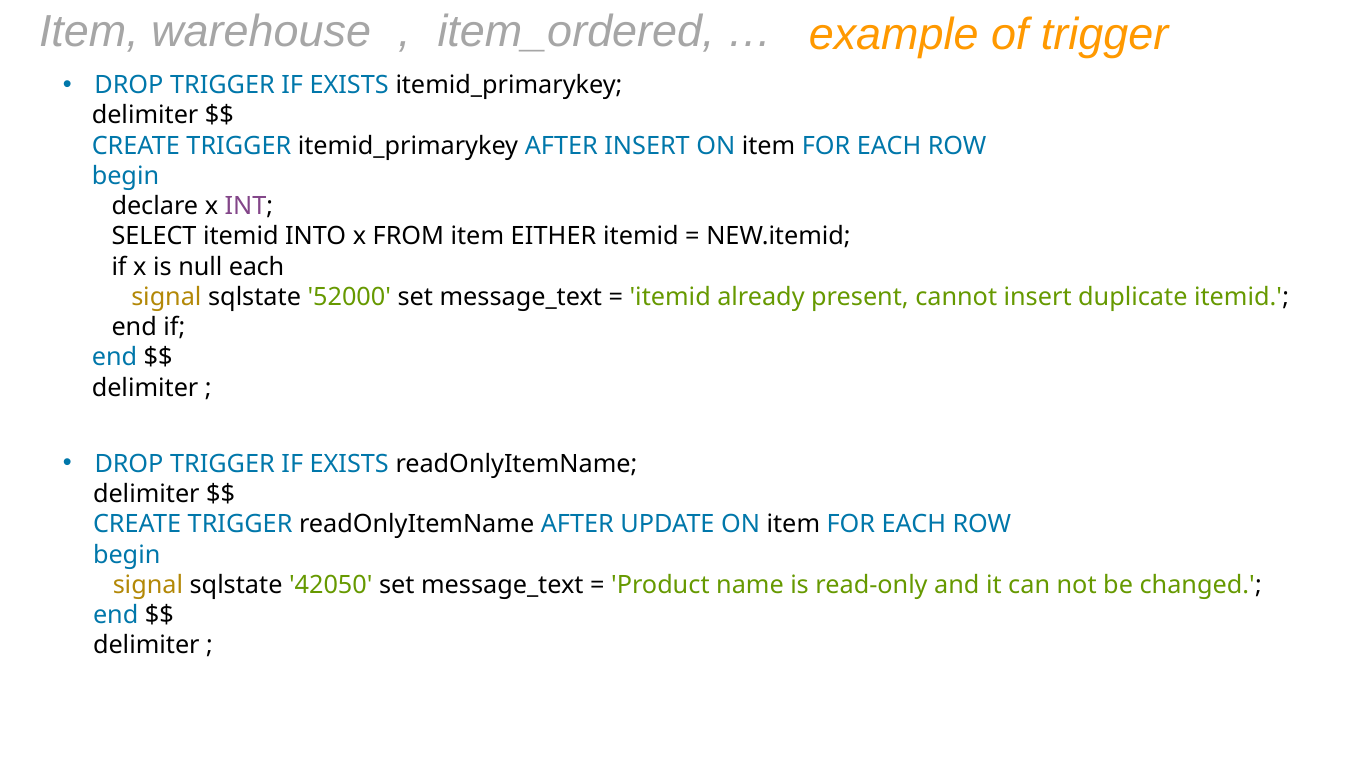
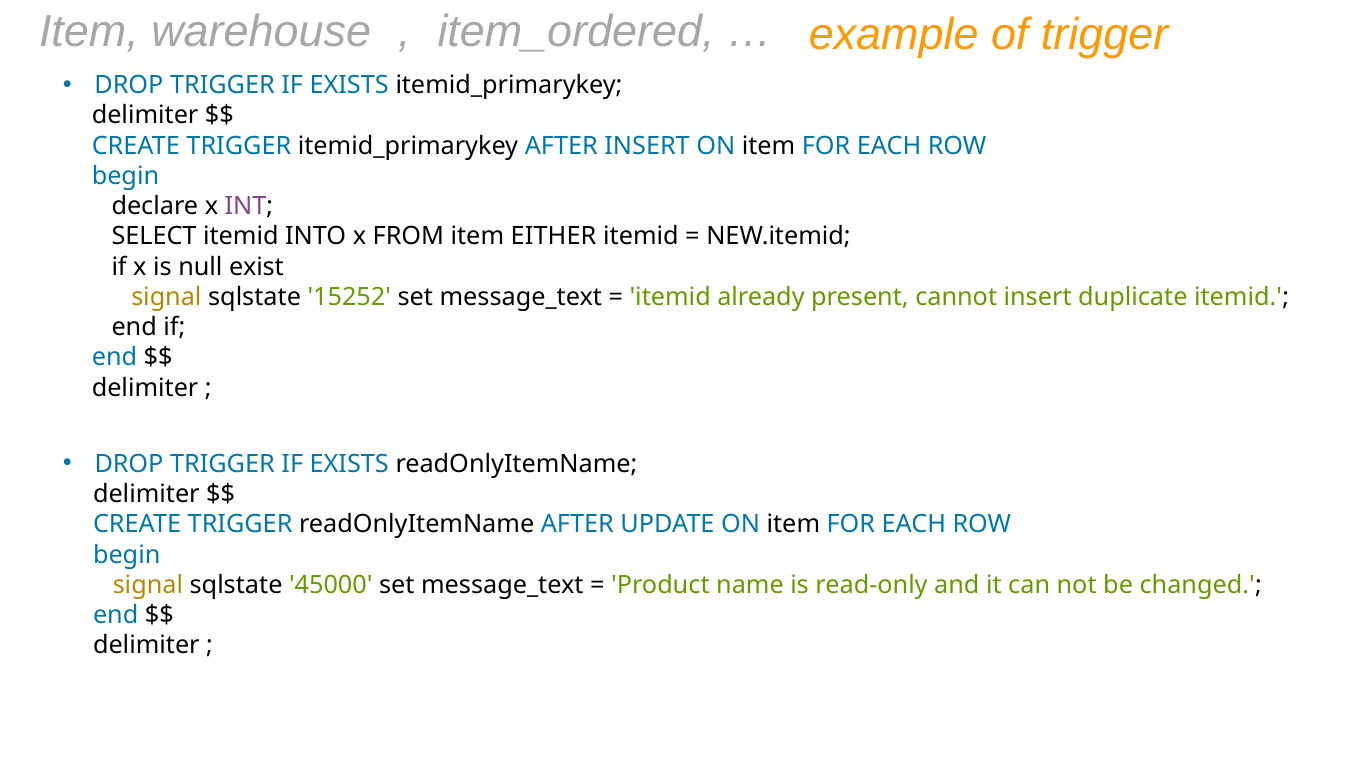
null each: each -> exist
52000: 52000 -> 15252
42050: 42050 -> 45000
